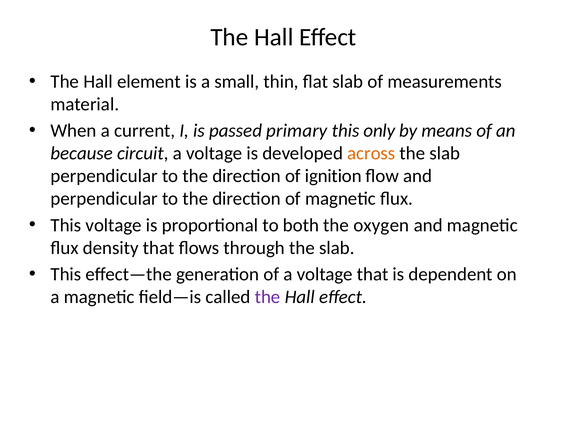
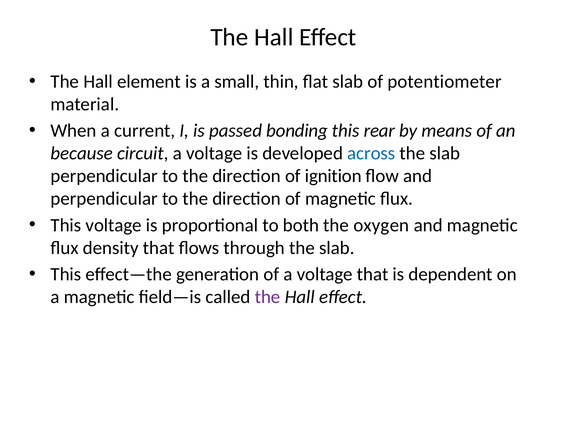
measurements: measurements -> potentiometer
primary: primary -> bonding
only: only -> rear
across colour: orange -> blue
